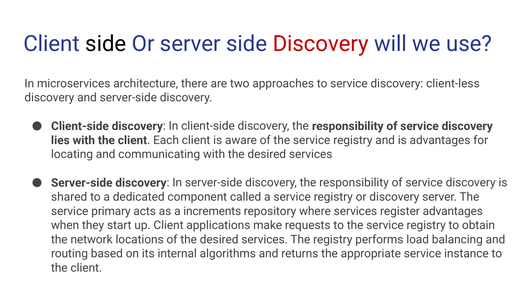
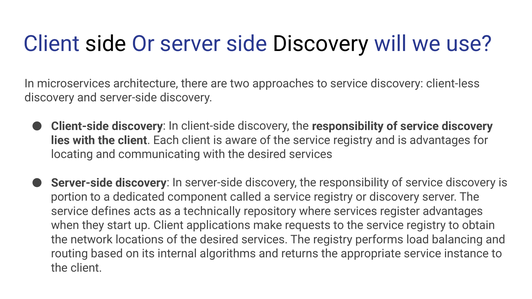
Discovery at (321, 44) colour: red -> black
shared: shared -> portion
primary: primary -> defines
increments: increments -> technically
